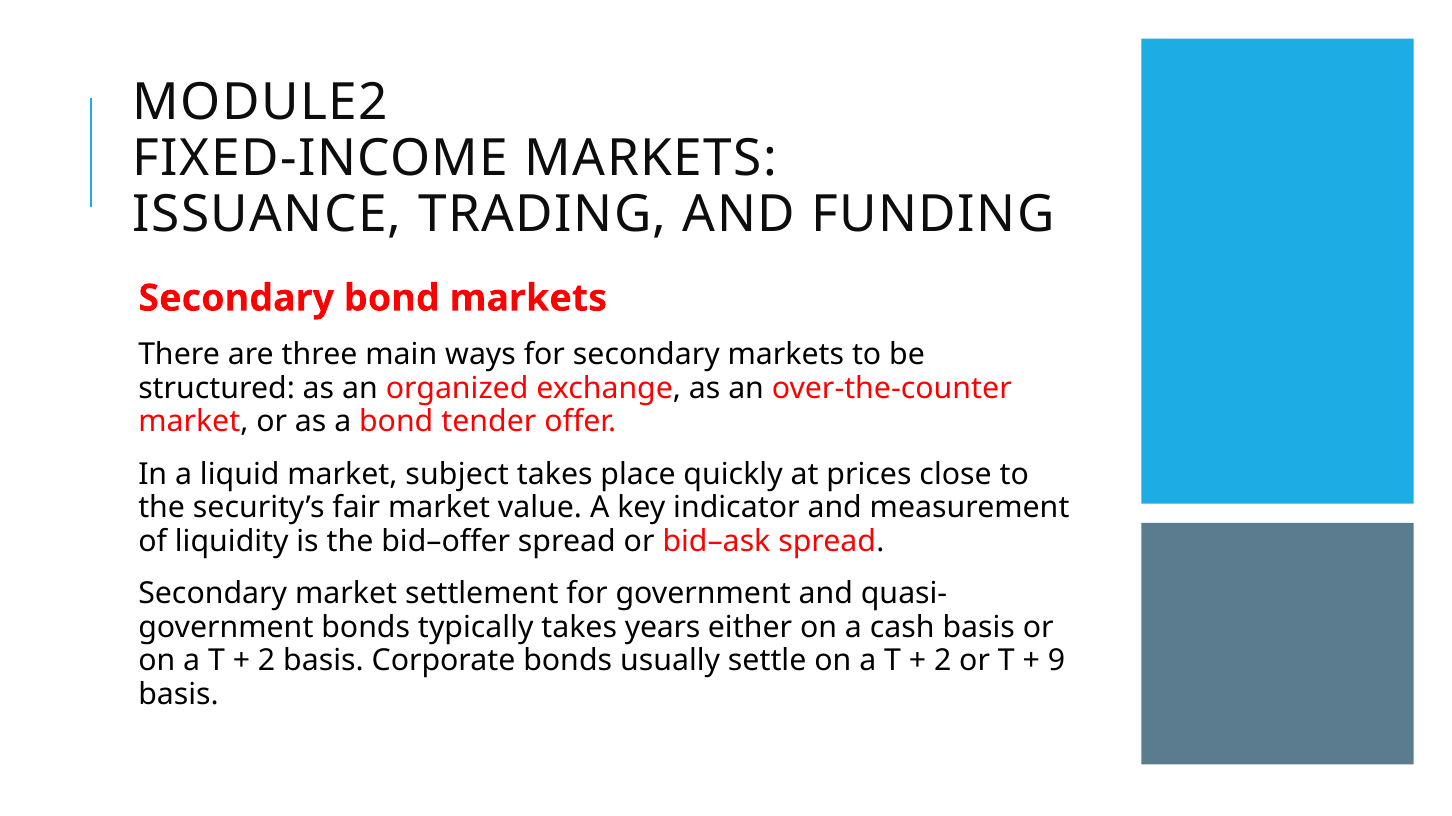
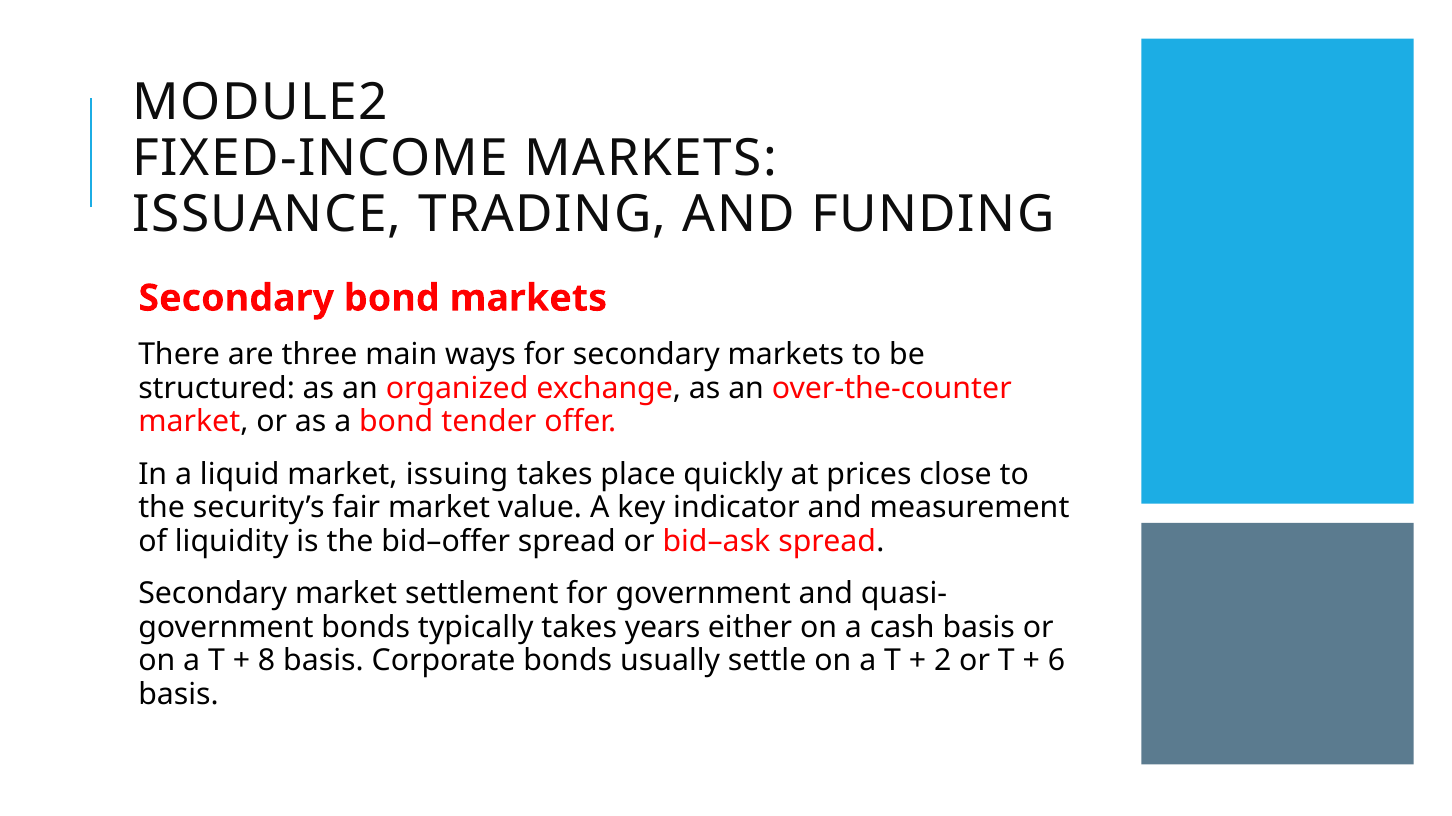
subject: subject -> issuing
2 at (267, 661): 2 -> 8
9: 9 -> 6
